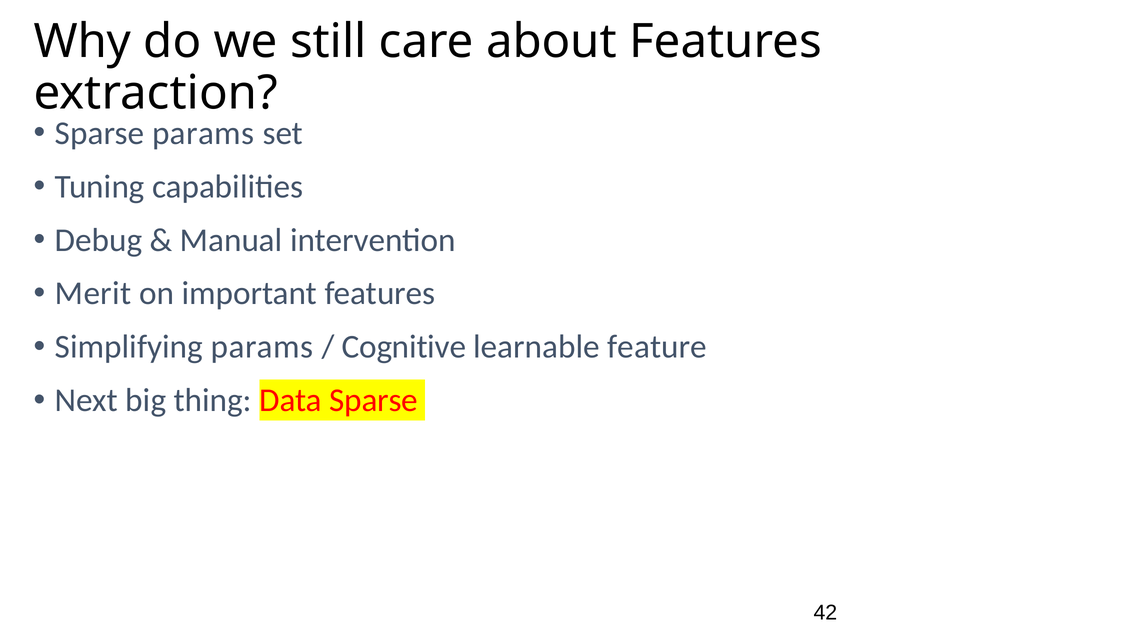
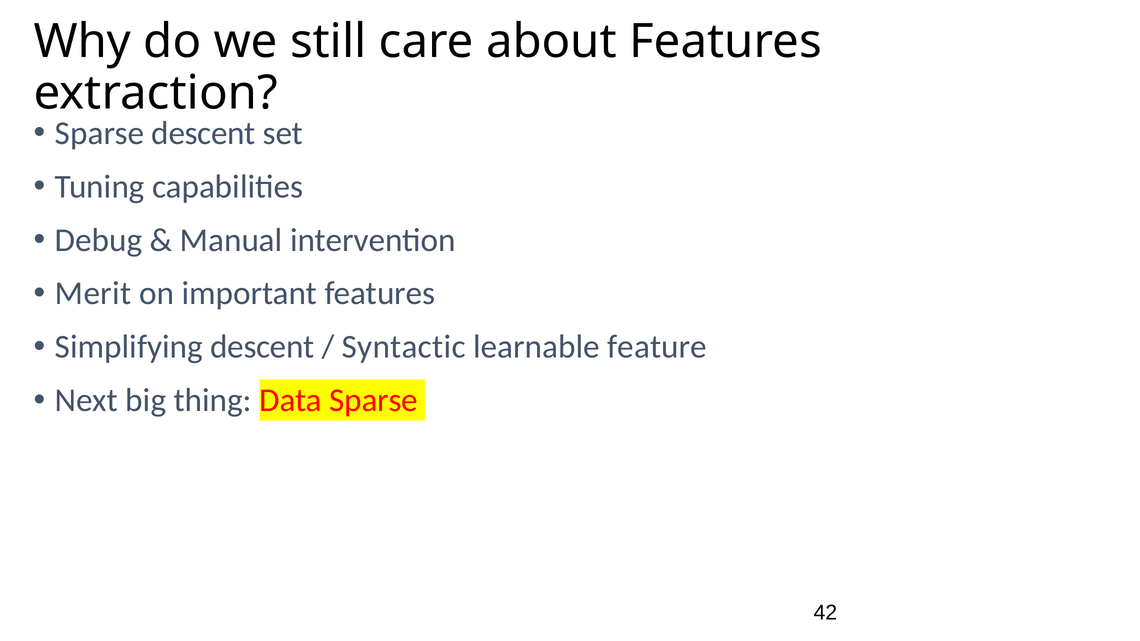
Sparse params: params -> descent
Simplifying params: params -> descent
Cognitive: Cognitive -> Syntactic
